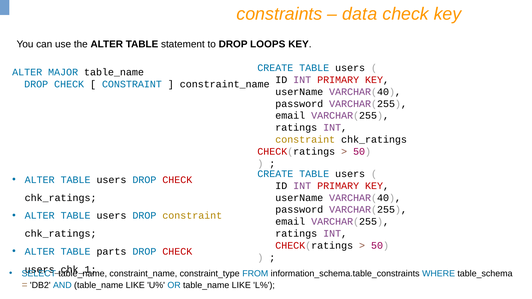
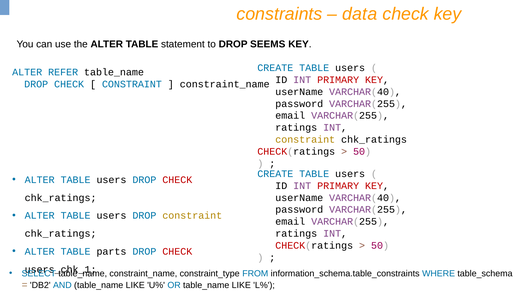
LOOPS: LOOPS -> SEEMS
MAJOR: MAJOR -> REFER
